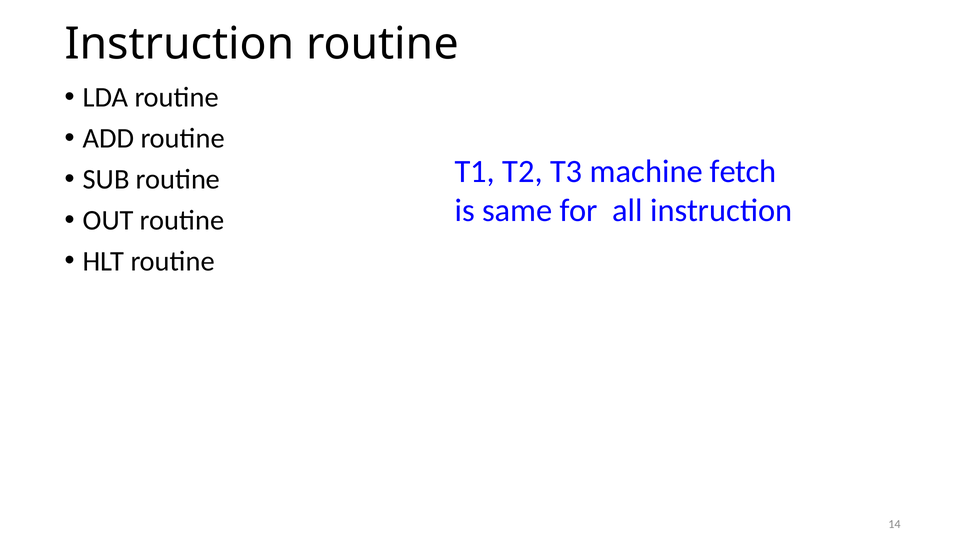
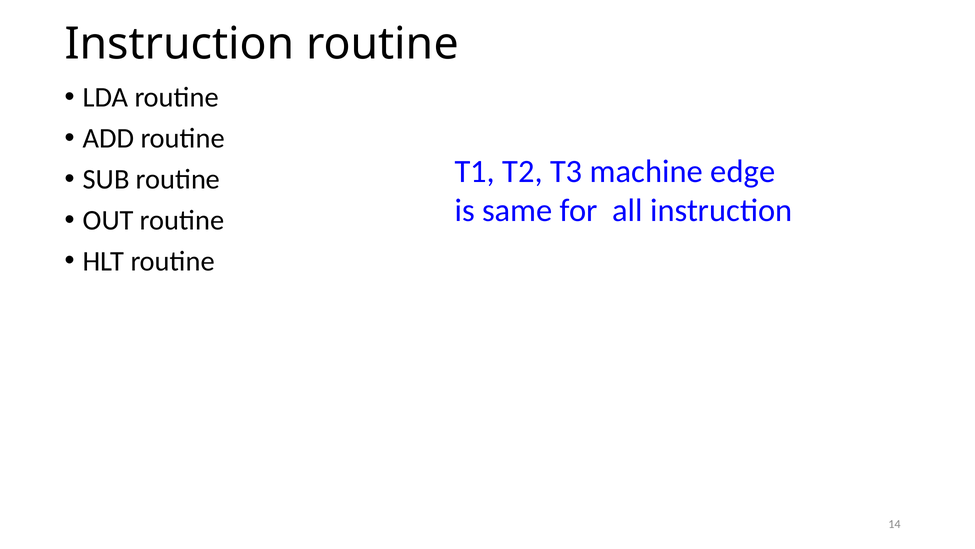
fetch: fetch -> edge
